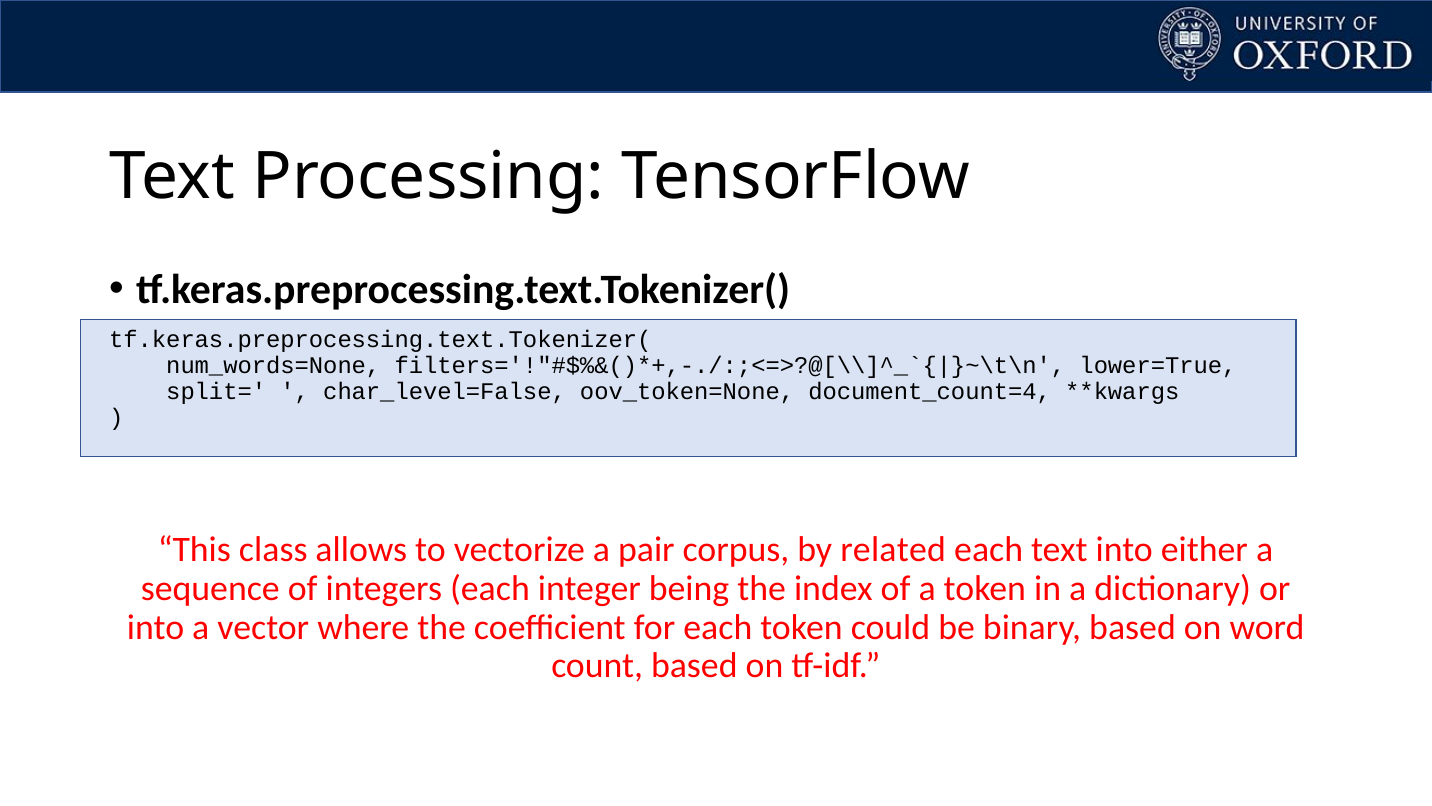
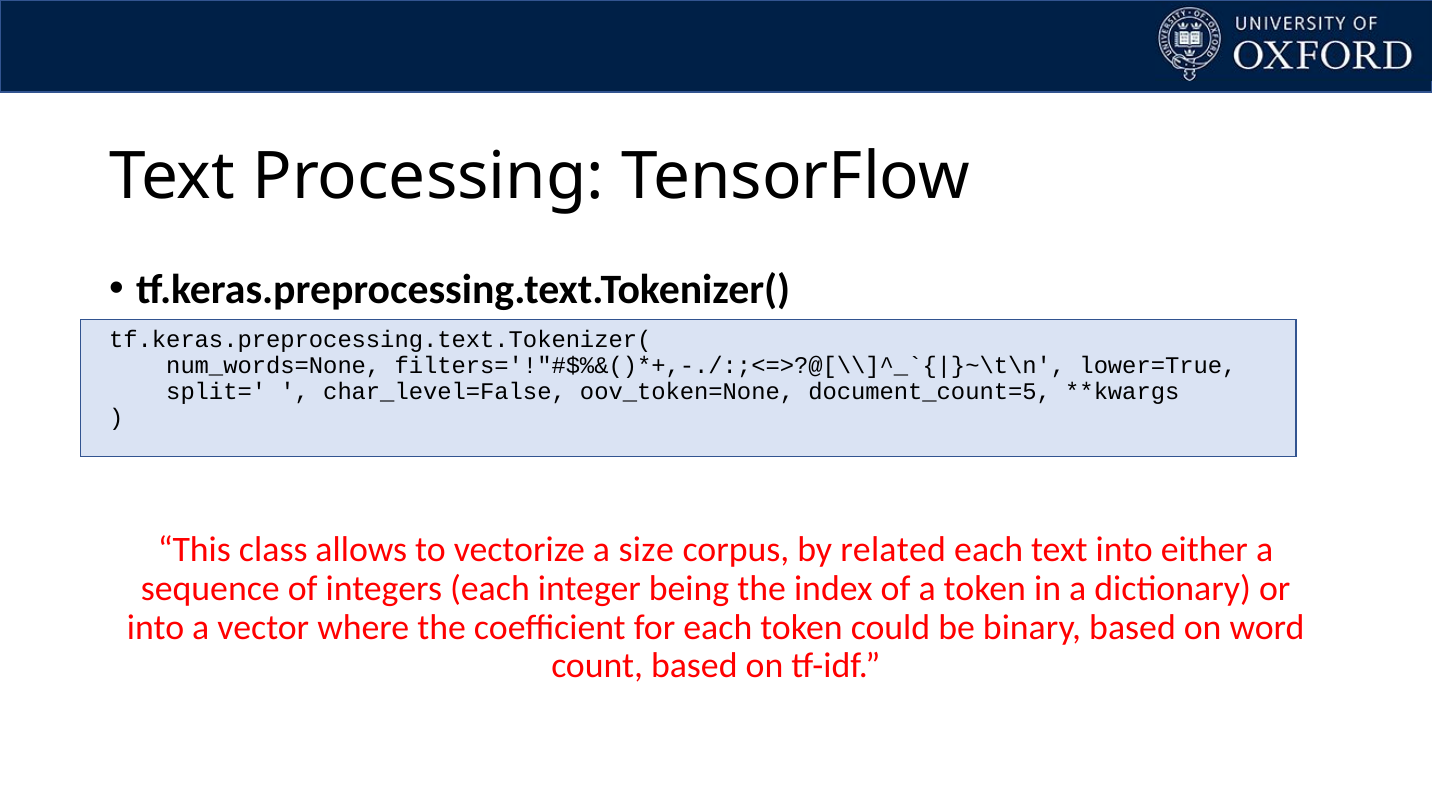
document_count=4: document_count=4 -> document_count=5
pair: pair -> size
